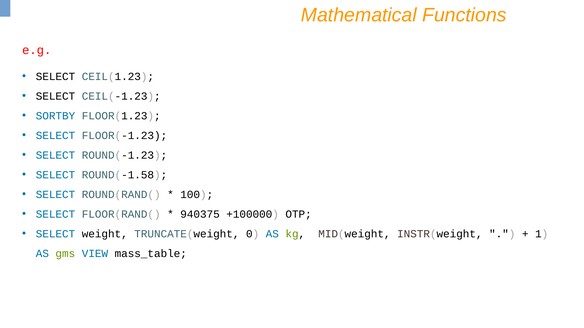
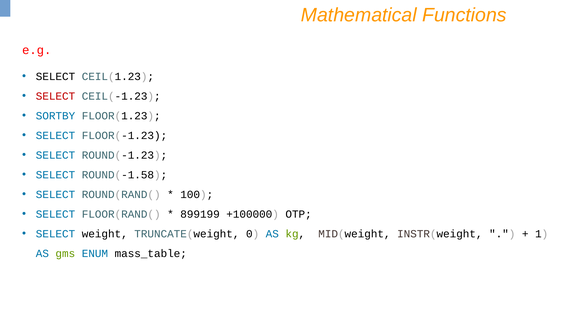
SELECT at (55, 96) colour: black -> red
940375: 940375 -> 899199
VIEW: VIEW -> ENUM
